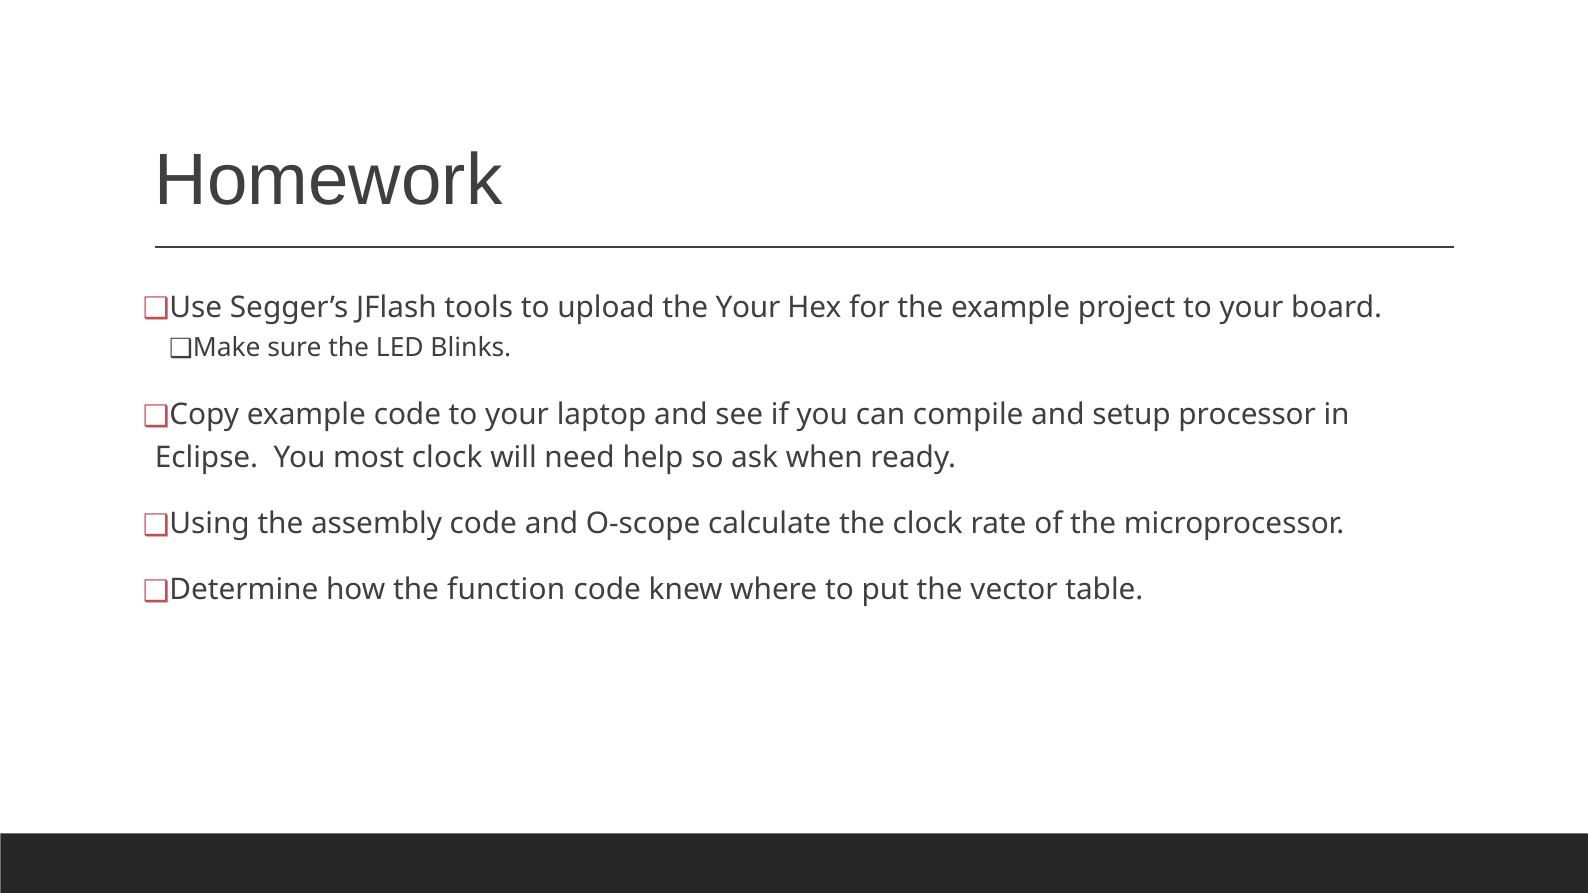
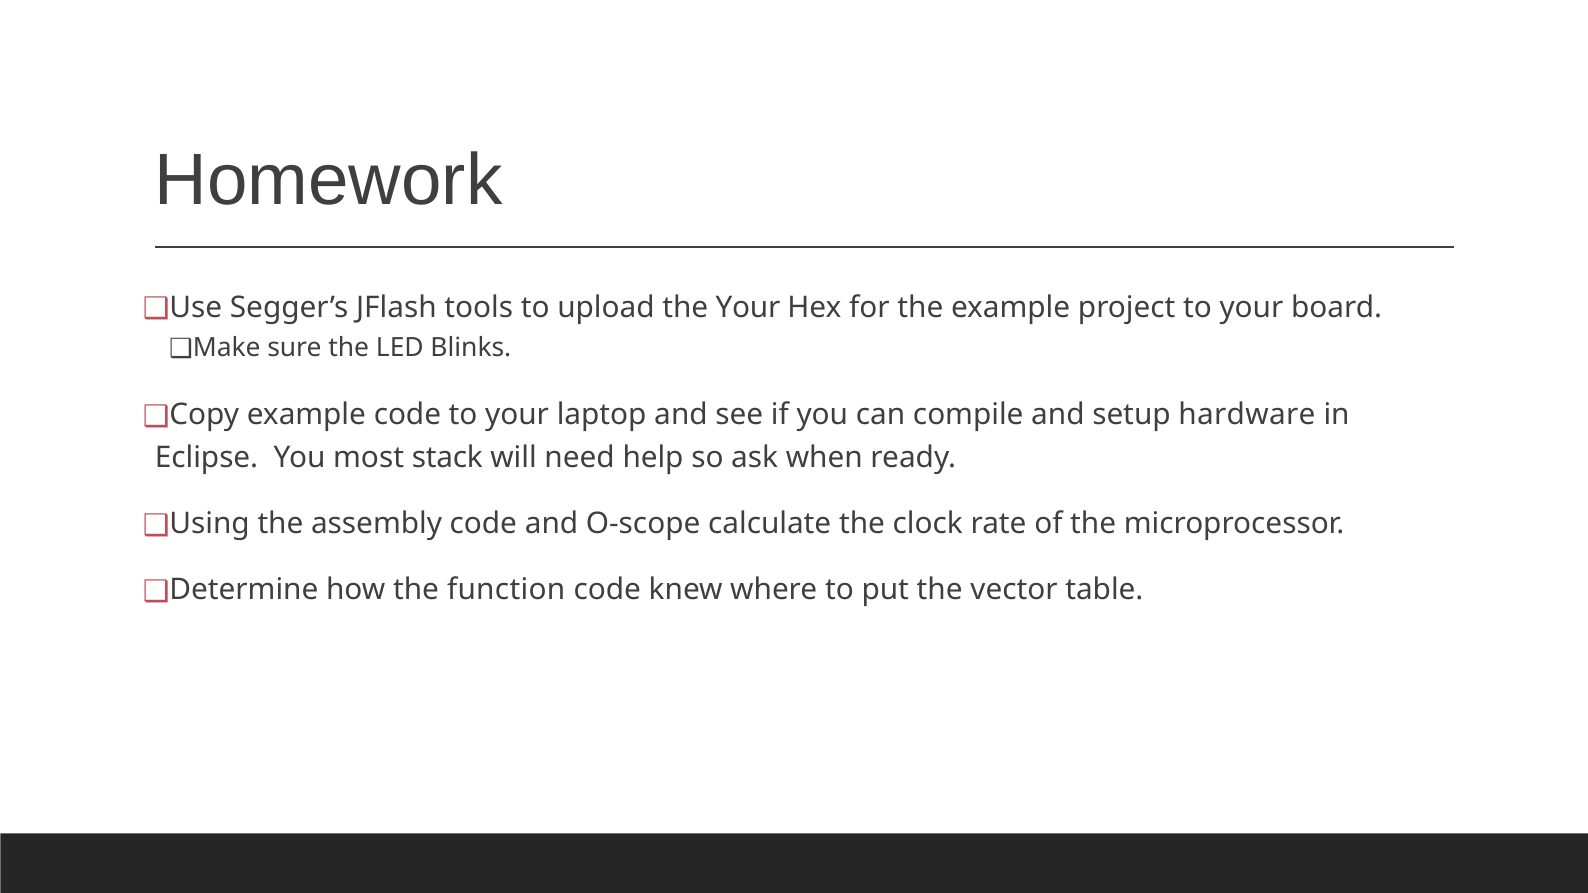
processor: processor -> hardware
most clock: clock -> stack
